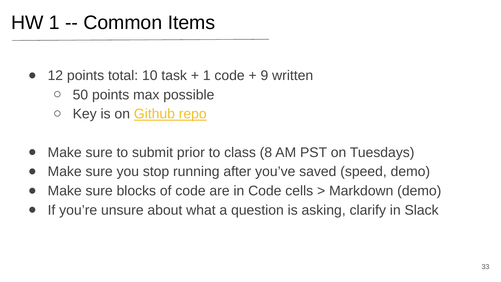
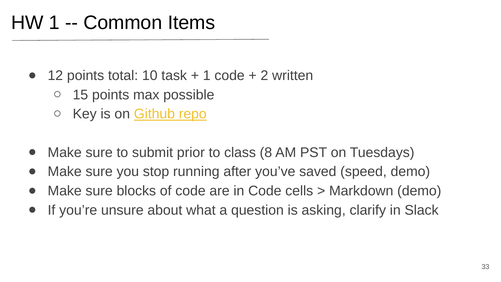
9: 9 -> 2
50: 50 -> 15
